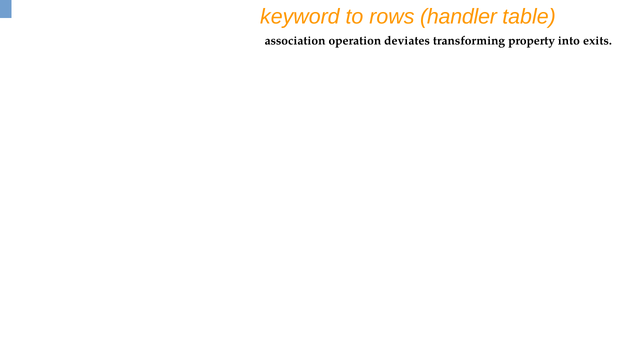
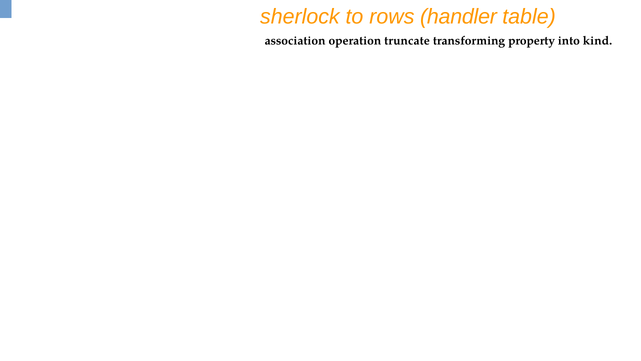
keyword: keyword -> sherlock
deviates: deviates -> truncate
exits: exits -> kind
